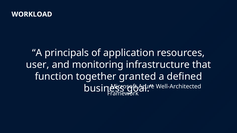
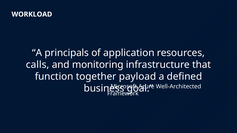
user: user -> calls
granted: granted -> payload
